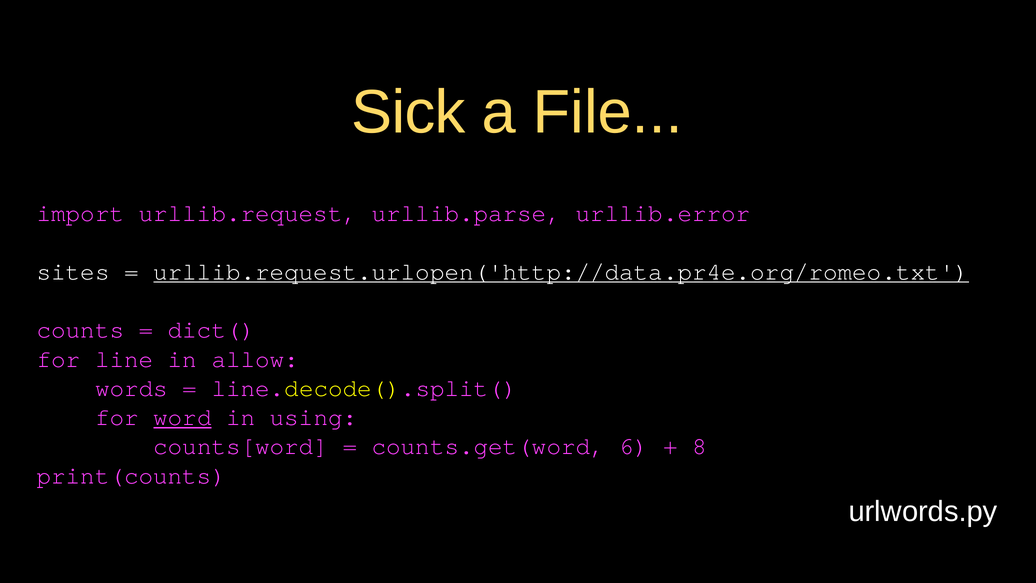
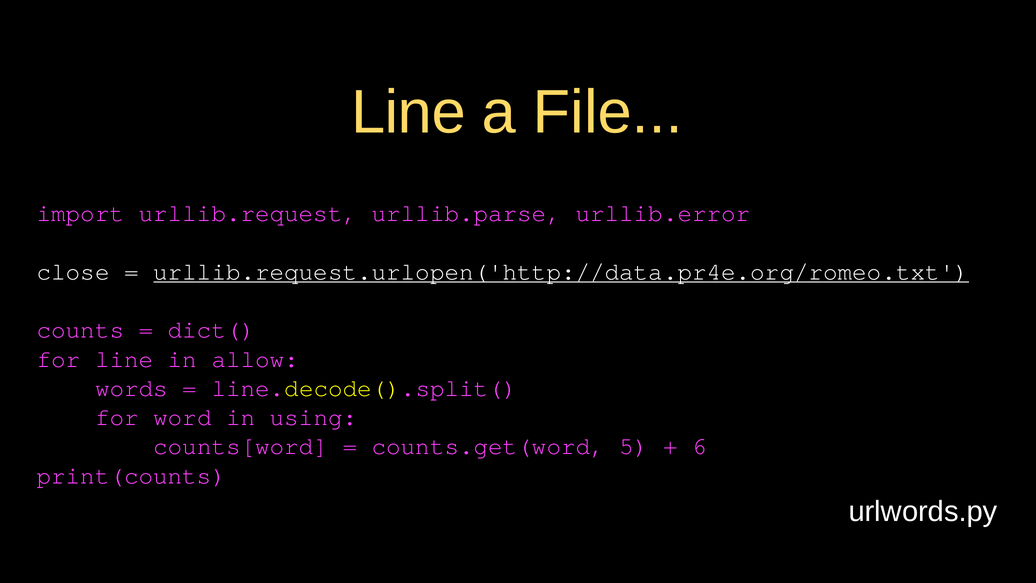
Sick at (409, 112): Sick -> Line
sites: sites -> close
word underline: present -> none
6: 6 -> 5
8: 8 -> 6
